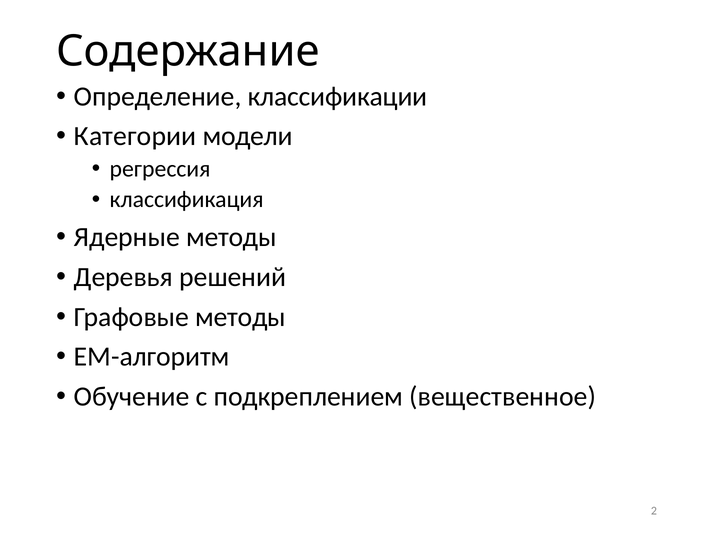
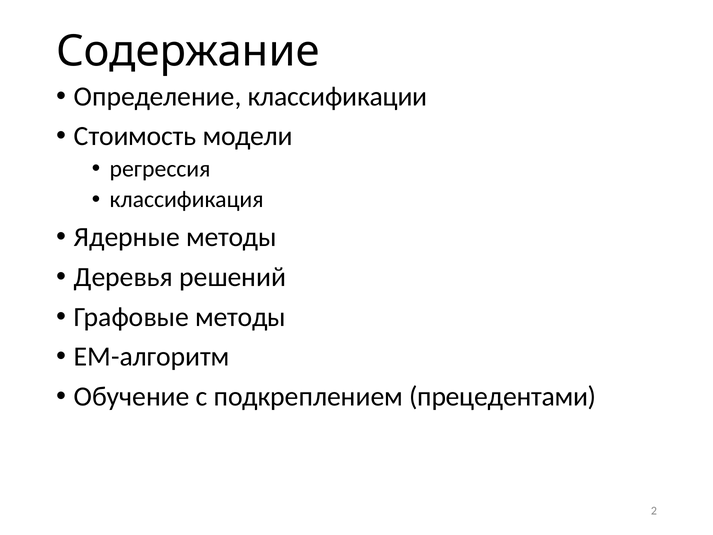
Категории: Категории -> Стоимость
вещественное: вещественное -> прецедентами
